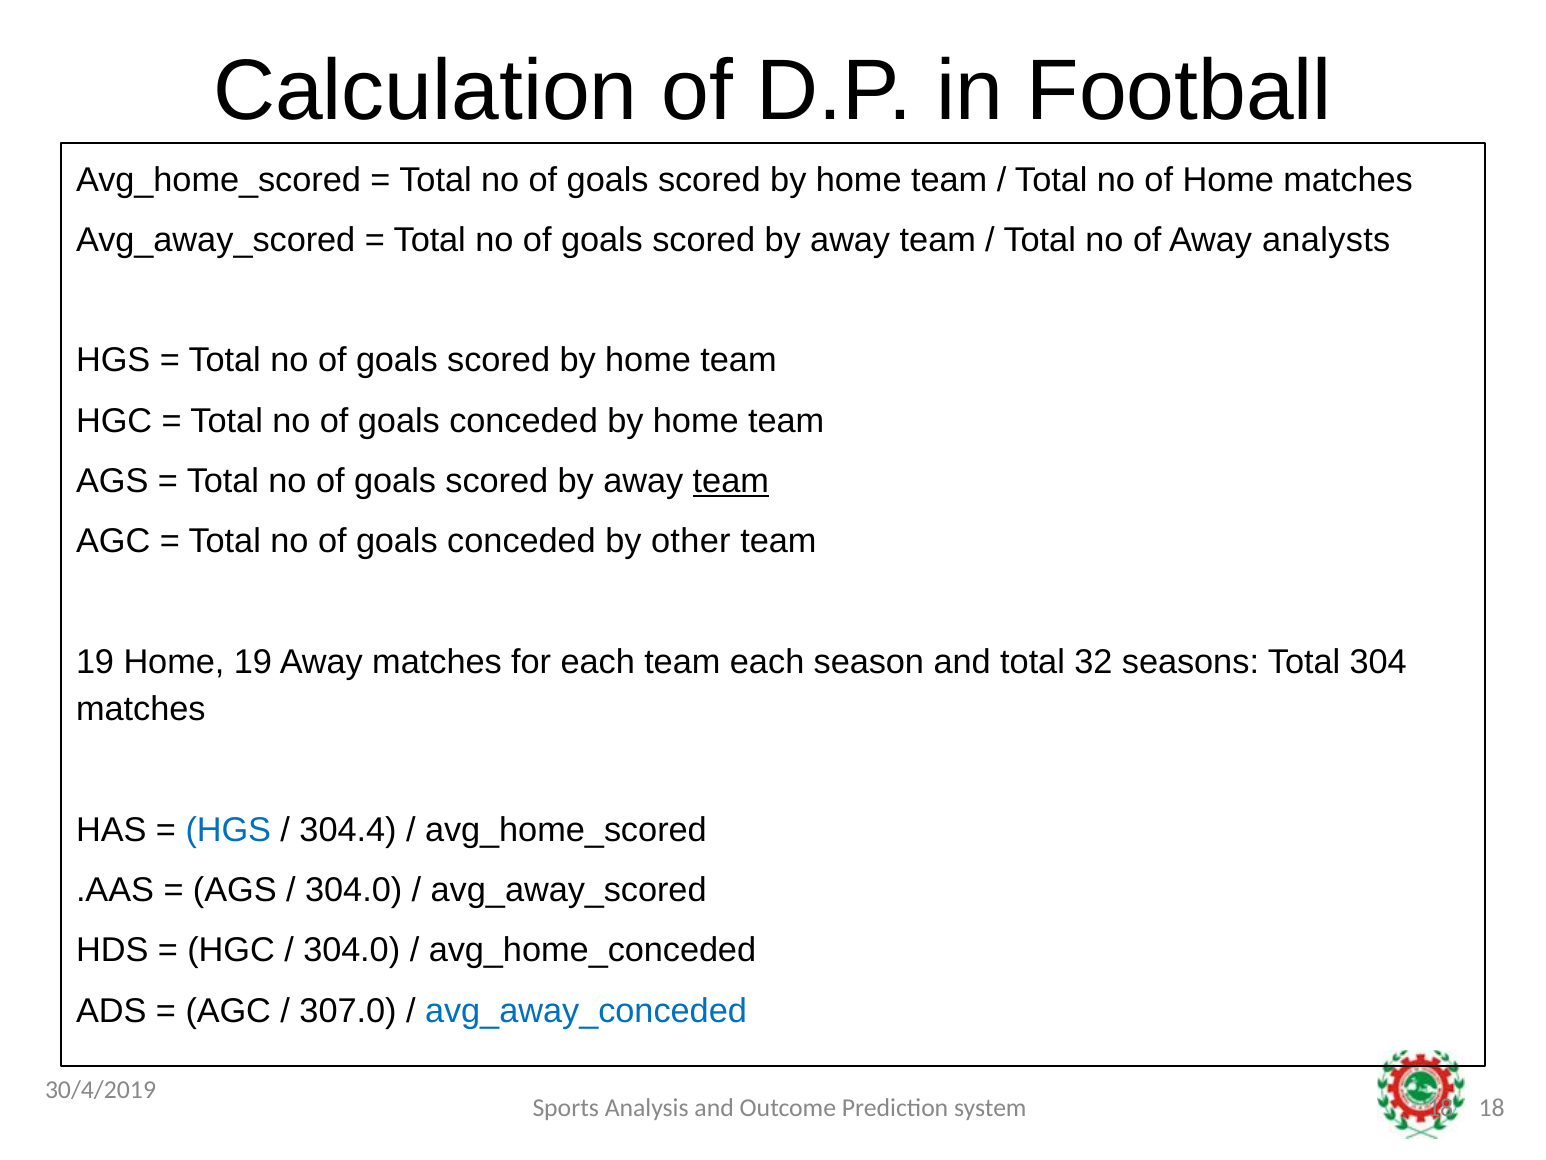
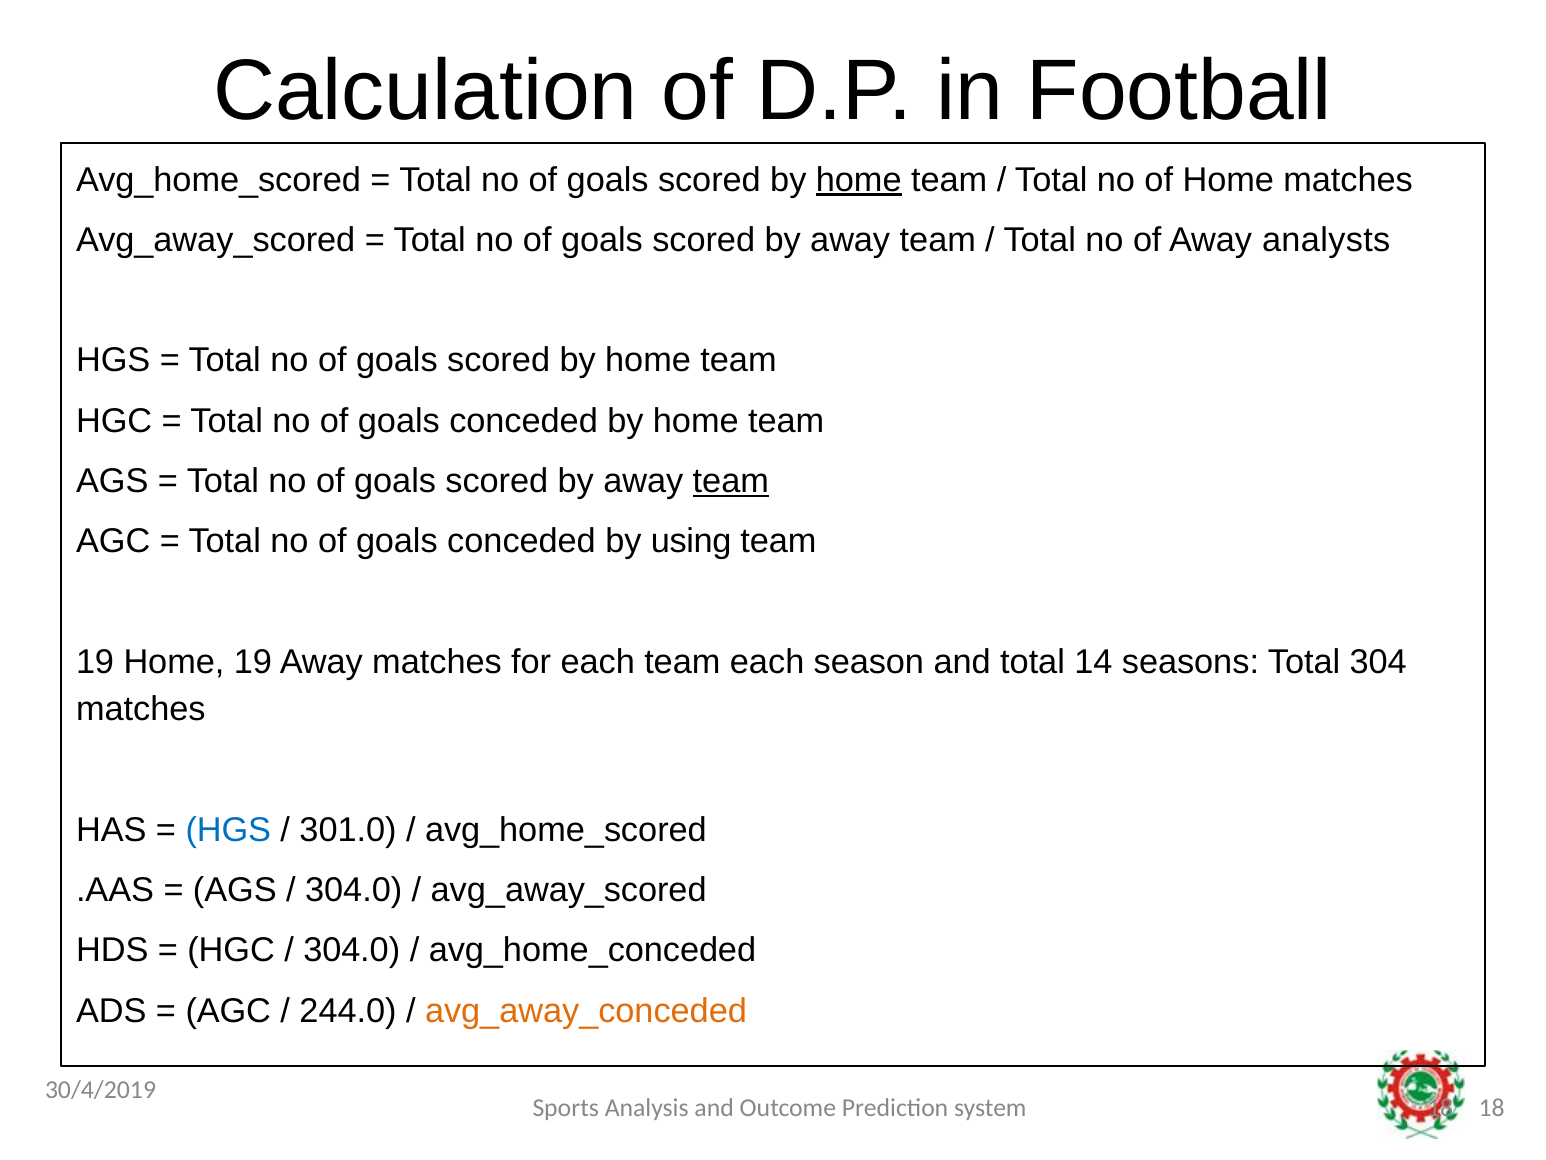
home at (859, 180) underline: none -> present
other: other -> using
32: 32 -> 14
304.4: 304.4 -> 301.0
307.0: 307.0 -> 244.0
avg_away_conceded colour: blue -> orange
